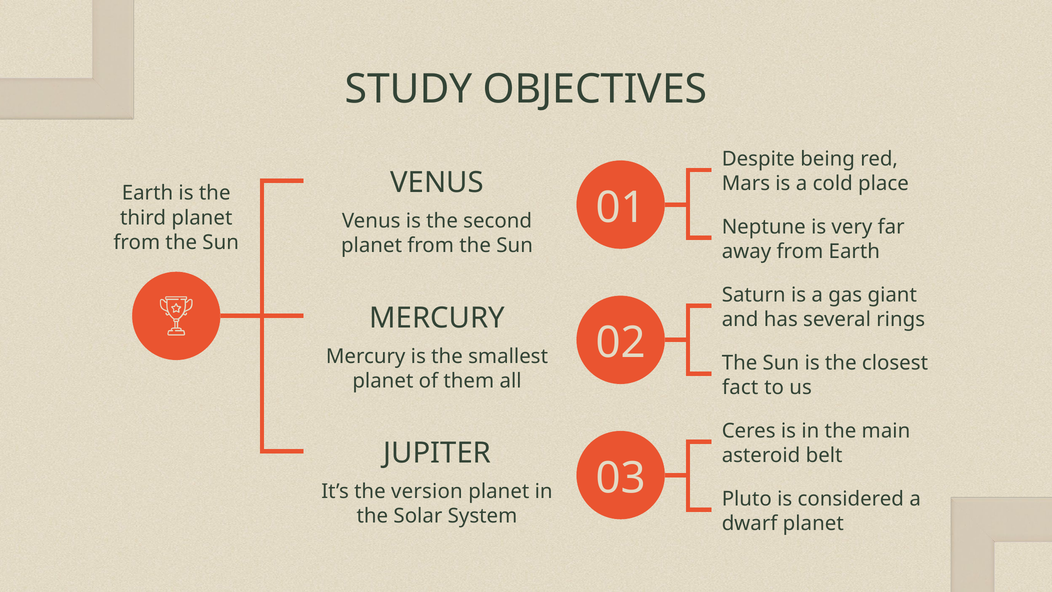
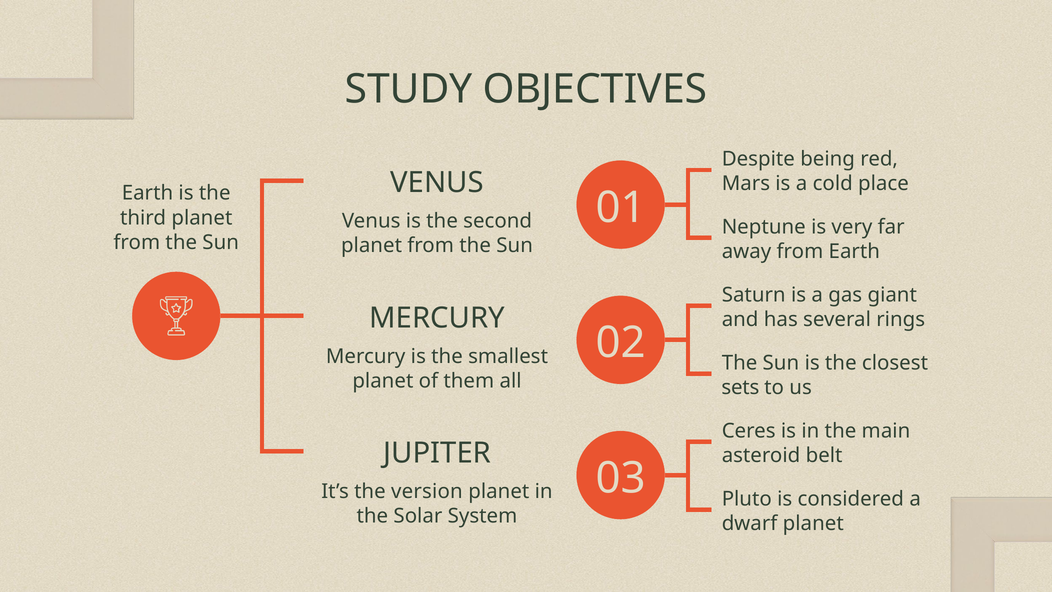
fact: fact -> sets
